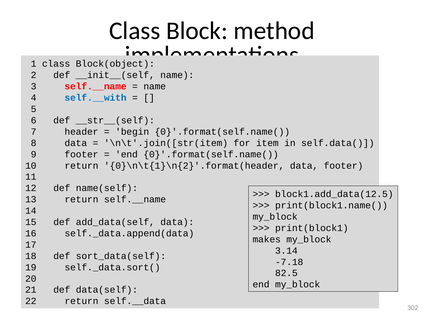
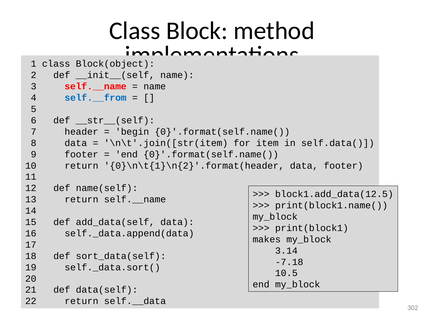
self.__with: self.__with -> self.__from
82.5: 82.5 -> 10.5
